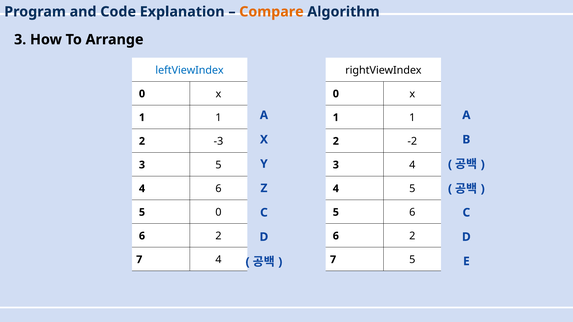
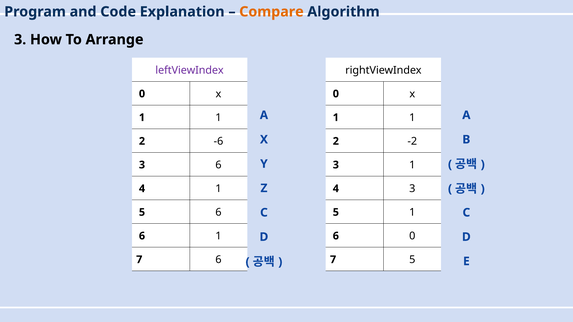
leftViewIndex colour: blue -> purple
-3: -3 -> -6
3 5: 5 -> 6
3 4: 4 -> 1
4 6: 6 -> 1
4 5: 5 -> 3
5 0: 0 -> 6
5 6: 6 -> 1
2 at (218, 236): 2 -> 1
2 at (412, 236): 2 -> 0
7 4: 4 -> 6
